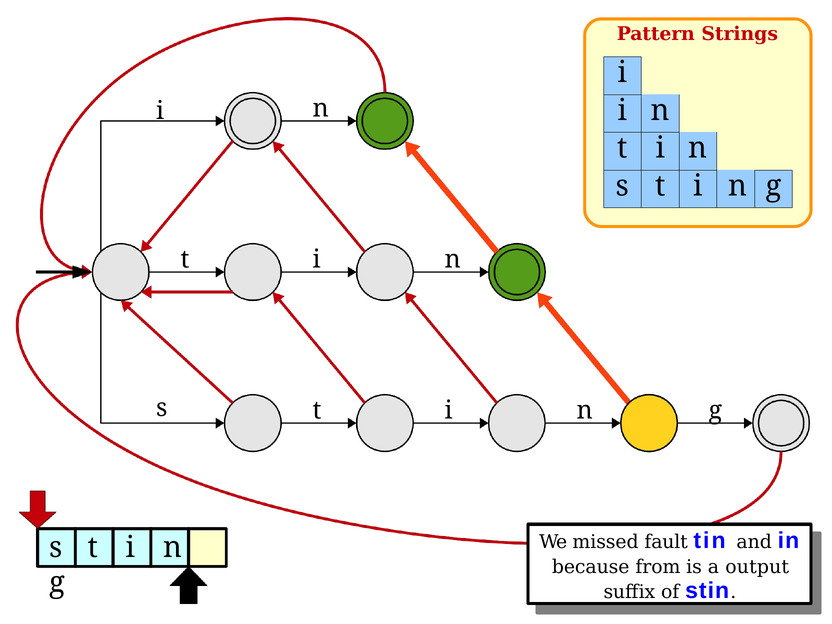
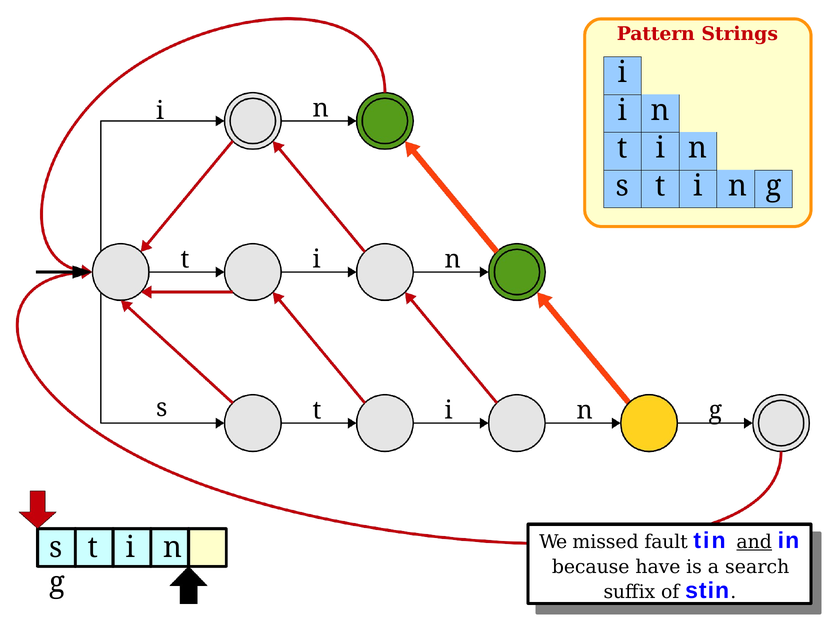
and underline: none -> present
from: from -> have
output: output -> search
